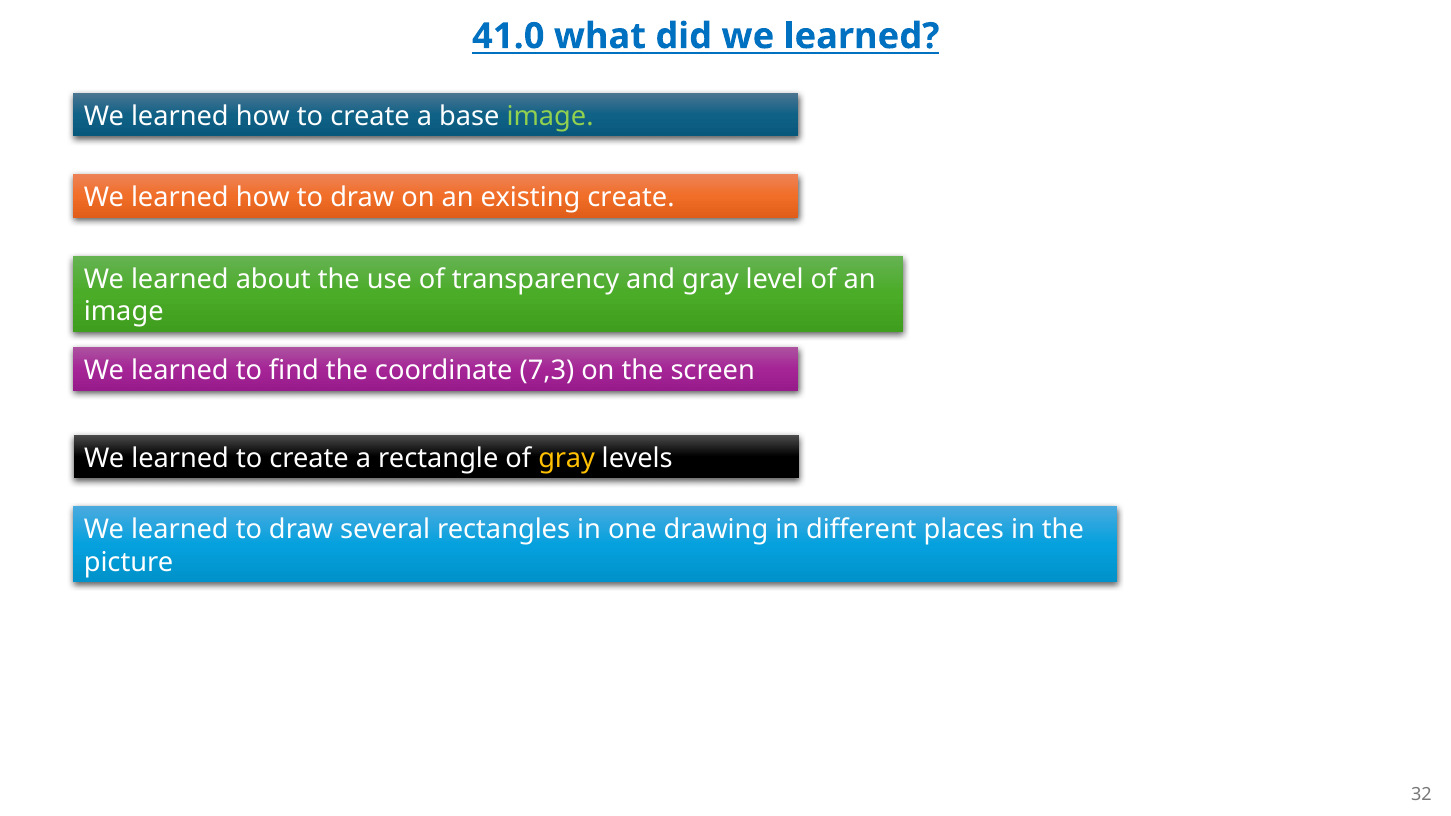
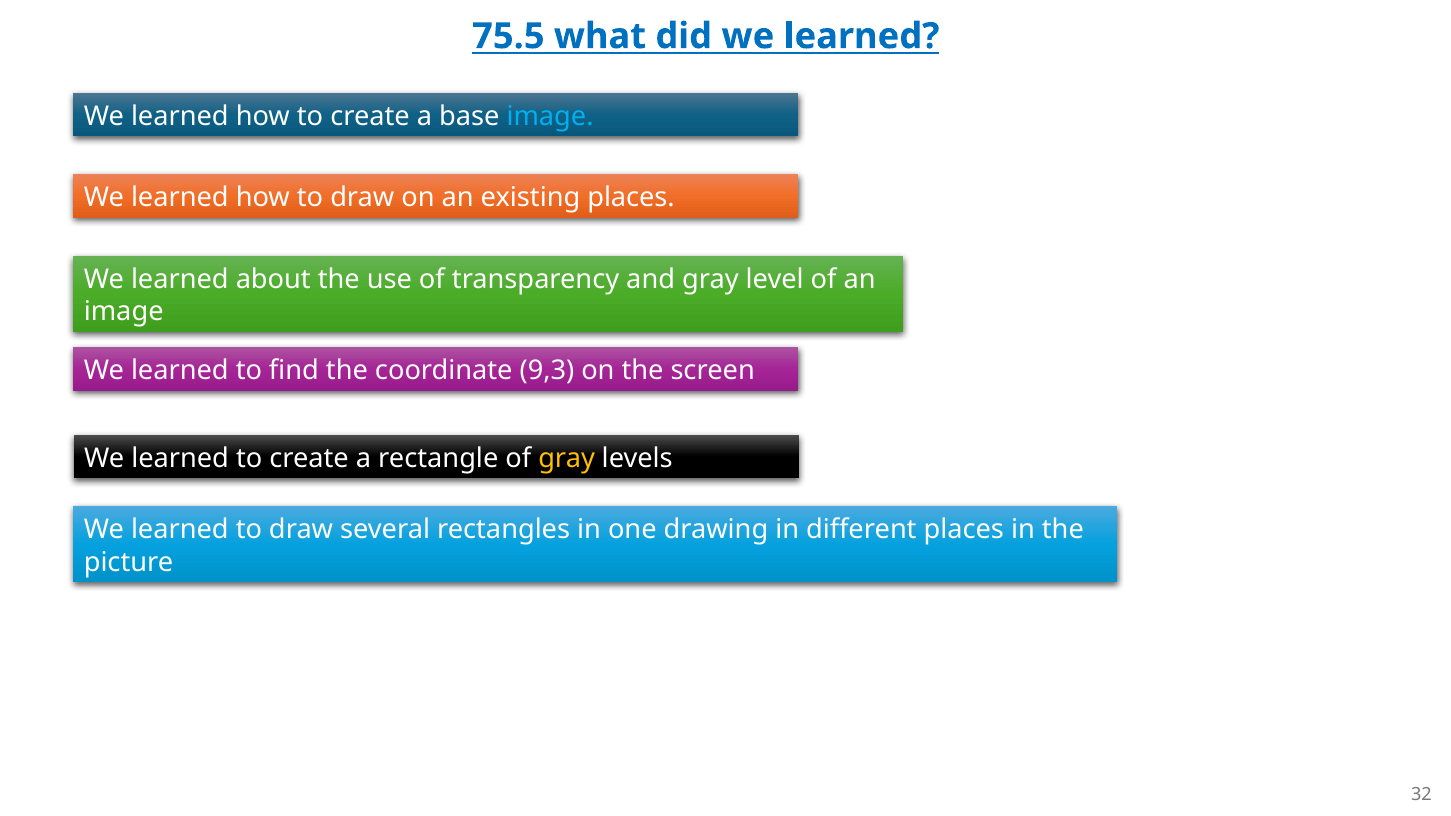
41.0: 41.0 -> 75.5
image at (550, 117) colour: light green -> light blue
existing create: create -> places
7,3: 7,3 -> 9,3
